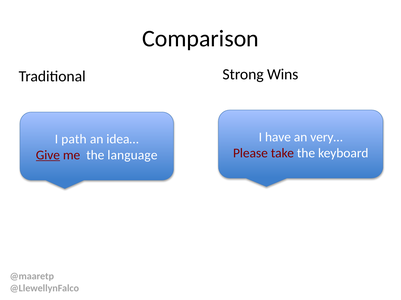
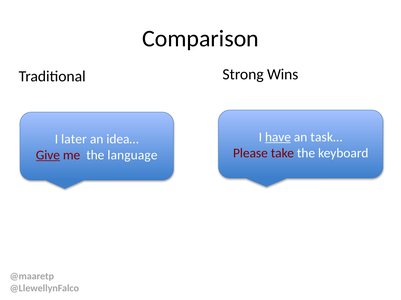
have underline: none -> present
very…: very… -> task…
path: path -> later
